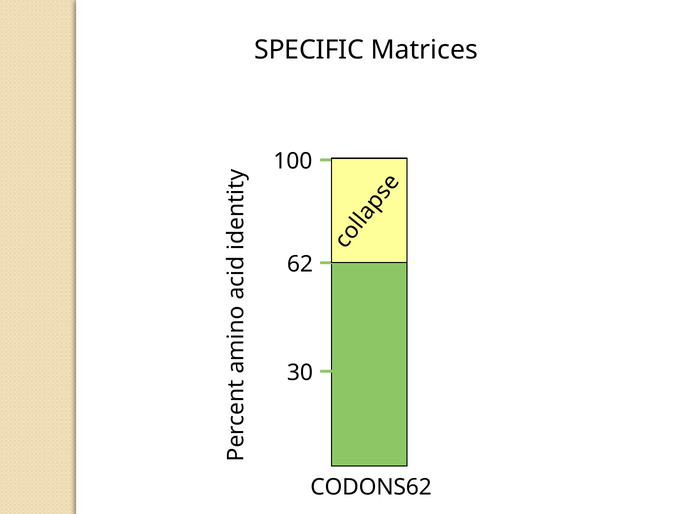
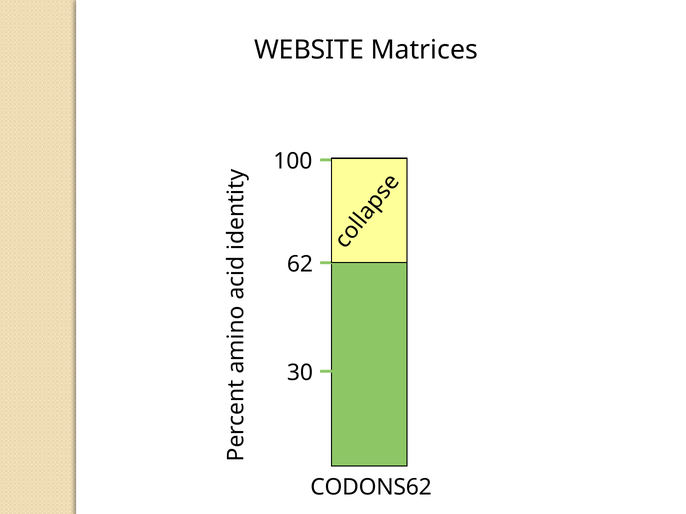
SPECIFIC: SPECIFIC -> WEBSITE
